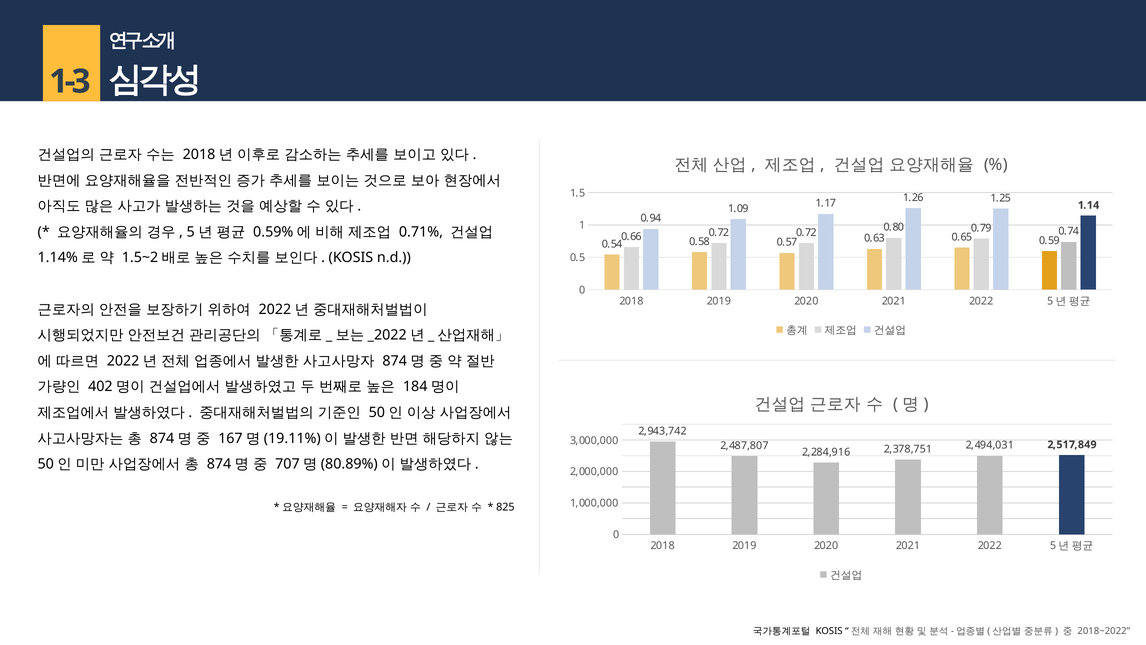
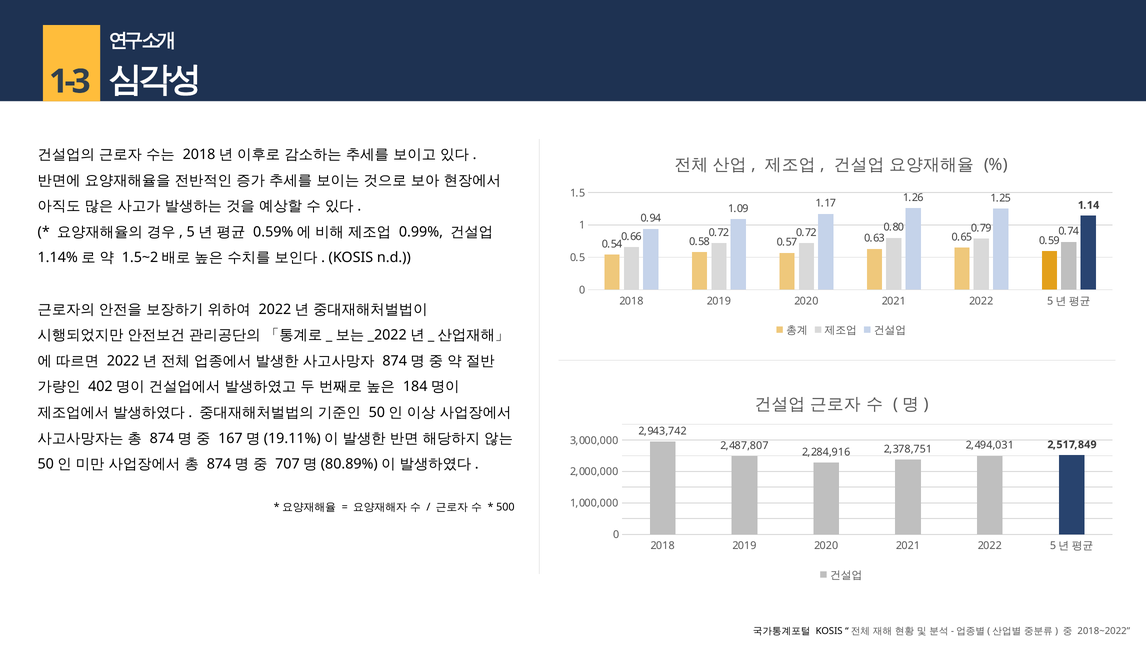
0.71%: 0.71% -> 0.99%
825: 825 -> 500
